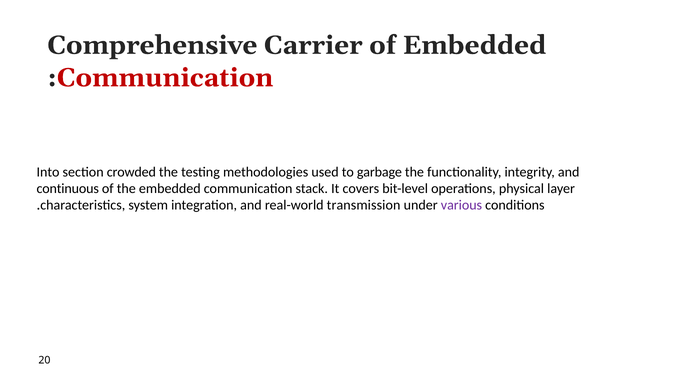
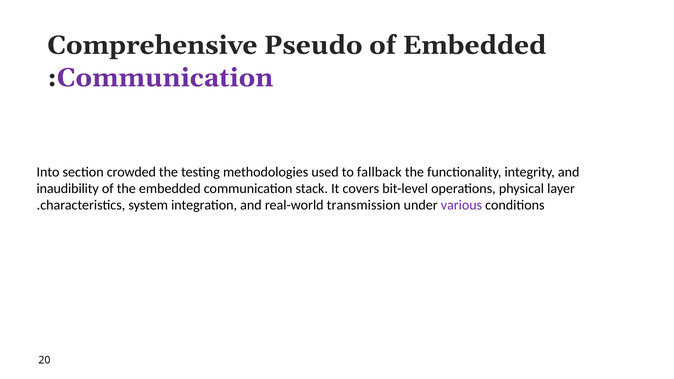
Carrier: Carrier -> Pseudo
Communication at (165, 78) colour: red -> purple
garbage: garbage -> fallback
continuous: continuous -> inaudibility
